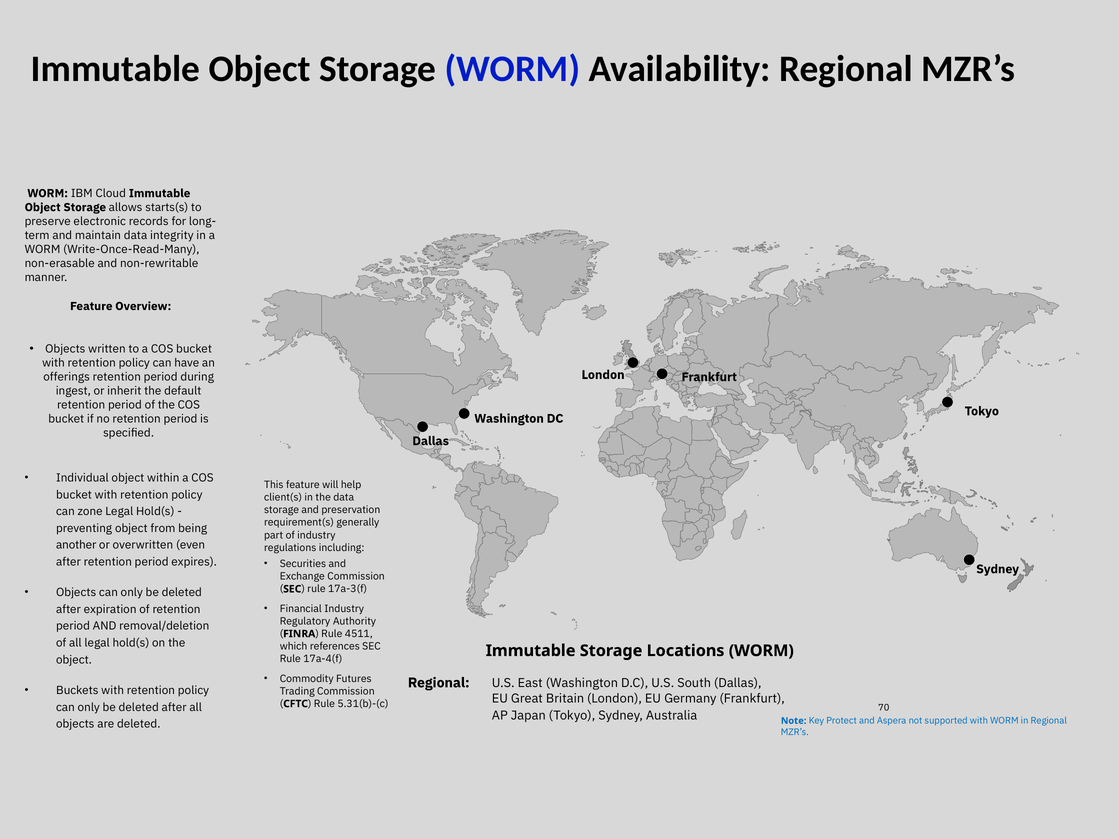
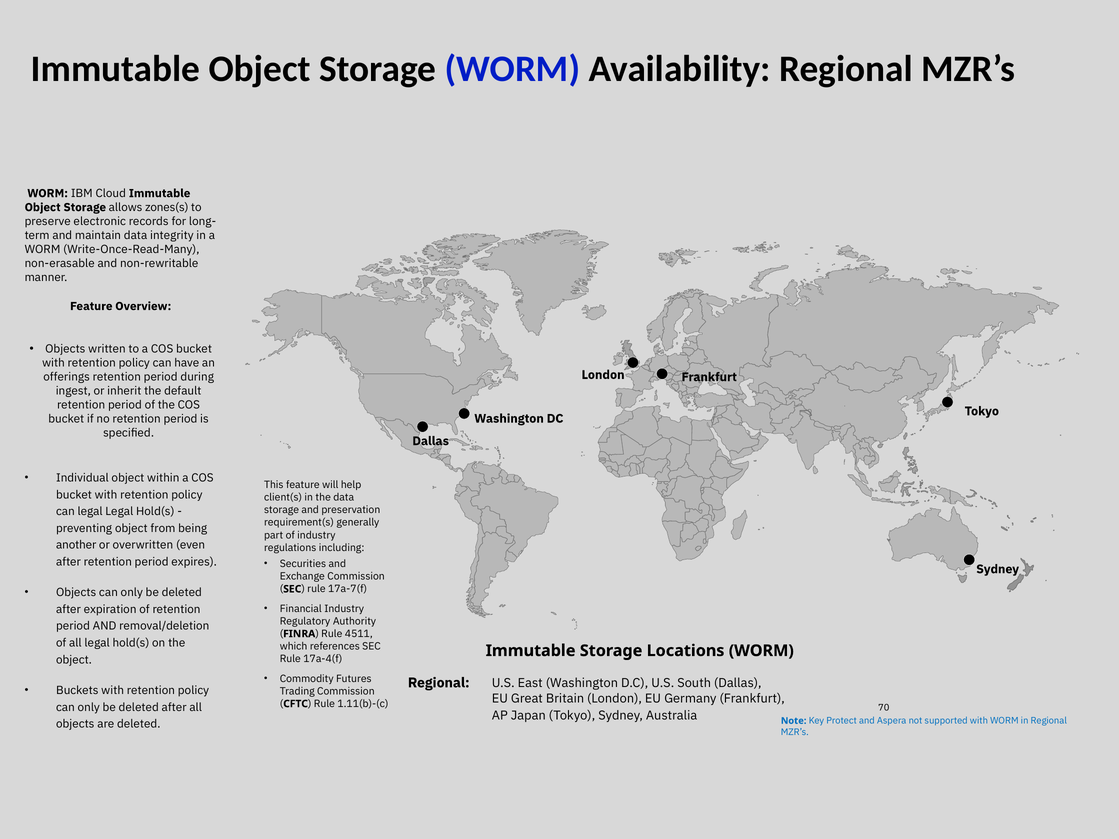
starts(s: starts(s -> zones(s
can zone: zone -> legal
17a-3(f: 17a-3(f -> 17a-7(f
5.31(b)-(c: 5.31(b)-(c -> 1.11(b)-(c
